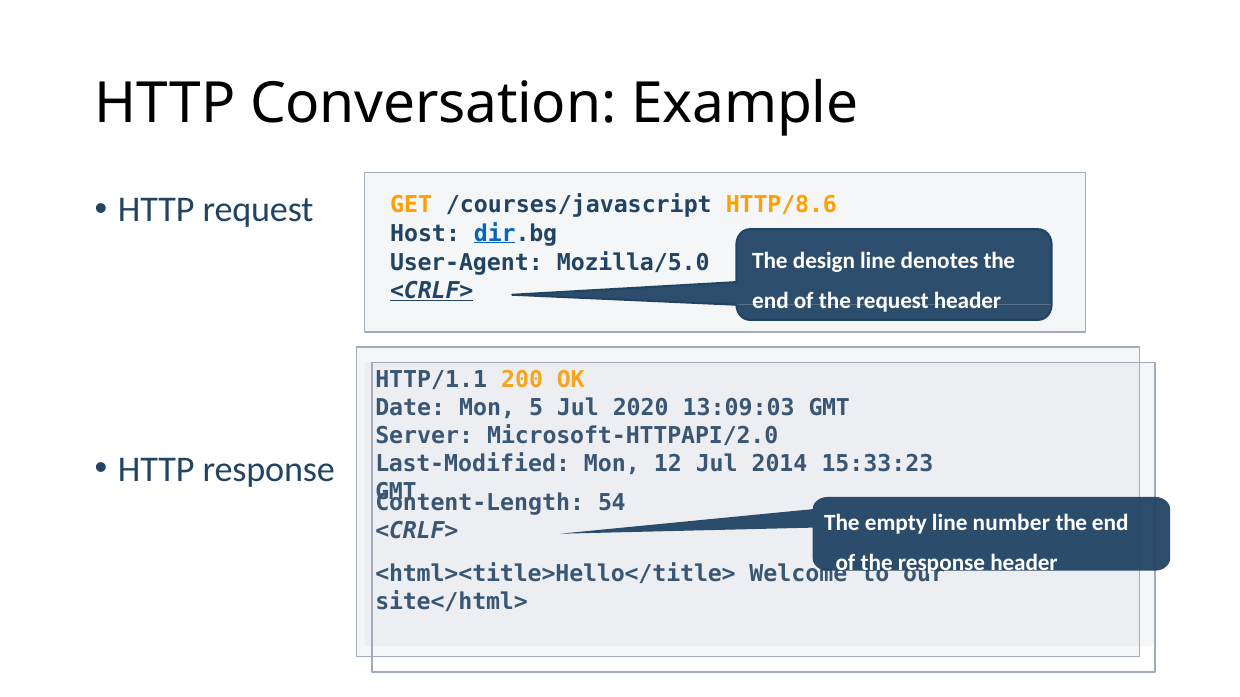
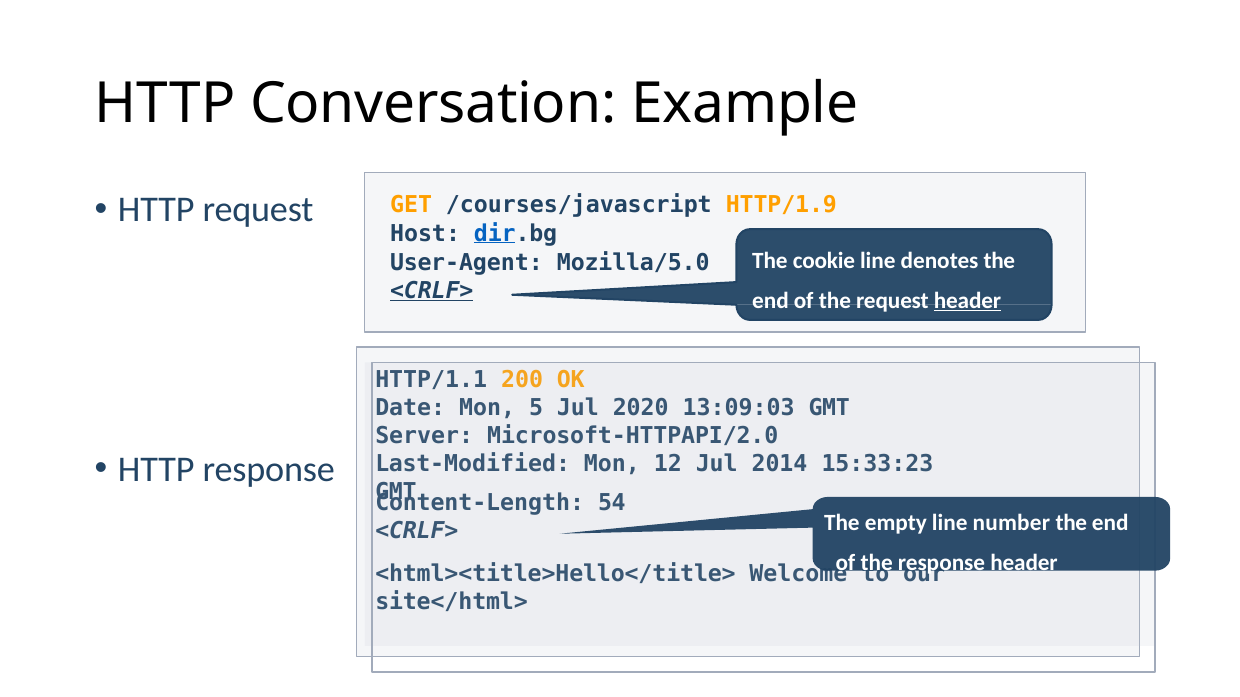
HTTP/8.6: HTTP/8.6 -> HTTP/1.9
design: design -> cookie
header at (967, 301) underline: none -> present
